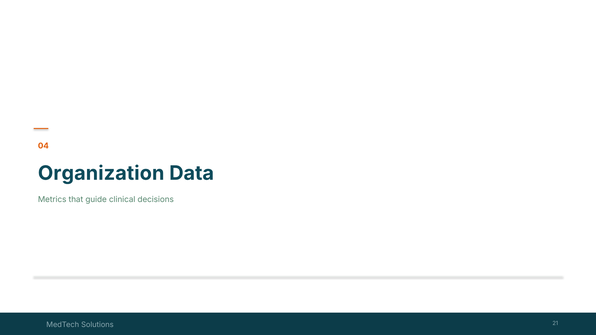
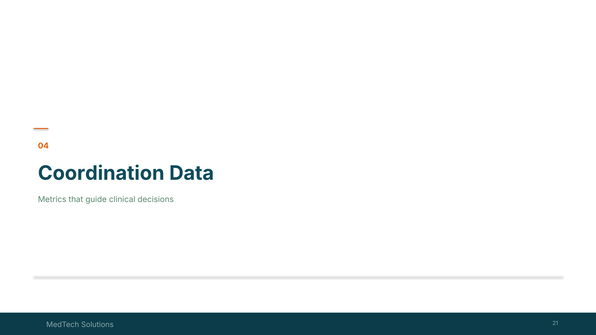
Organization: Organization -> Coordination
